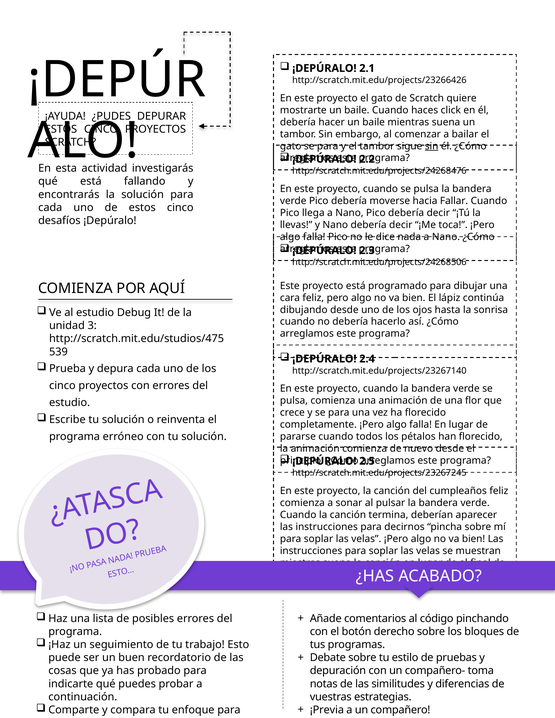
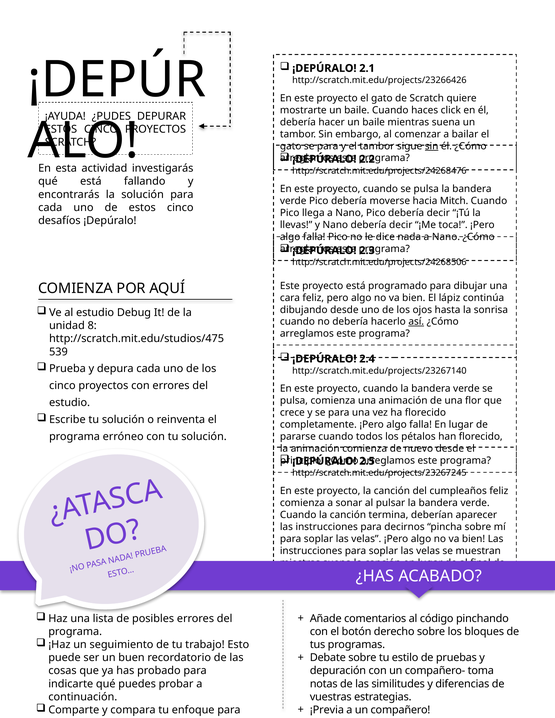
Fallar: Fallar -> Mitch
así underline: none -> present
3: 3 -> 8
